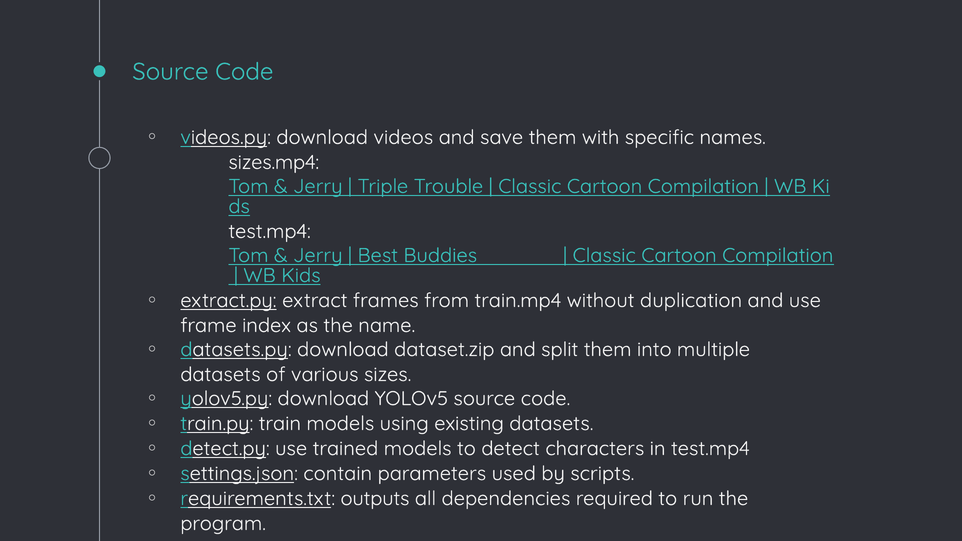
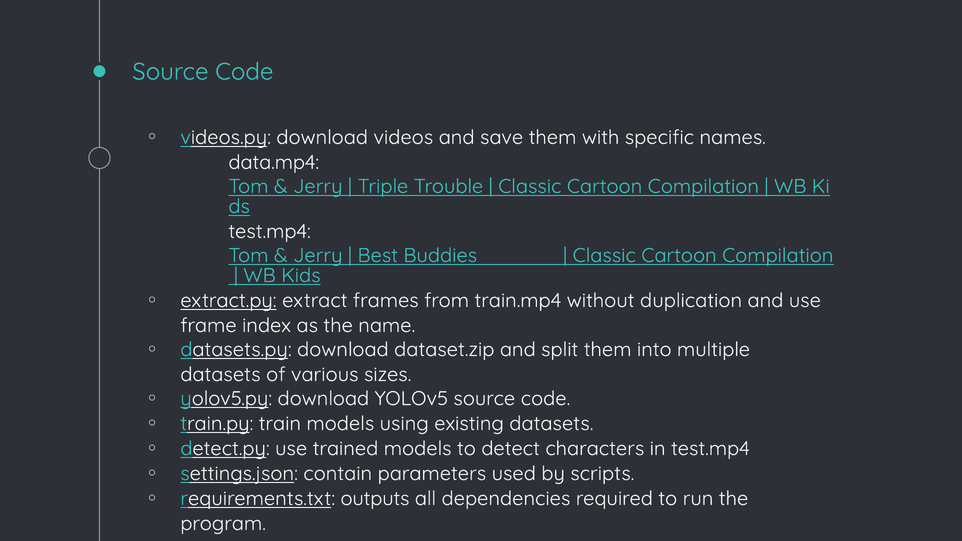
sizes.mp4: sizes.mp4 -> data.mp4
